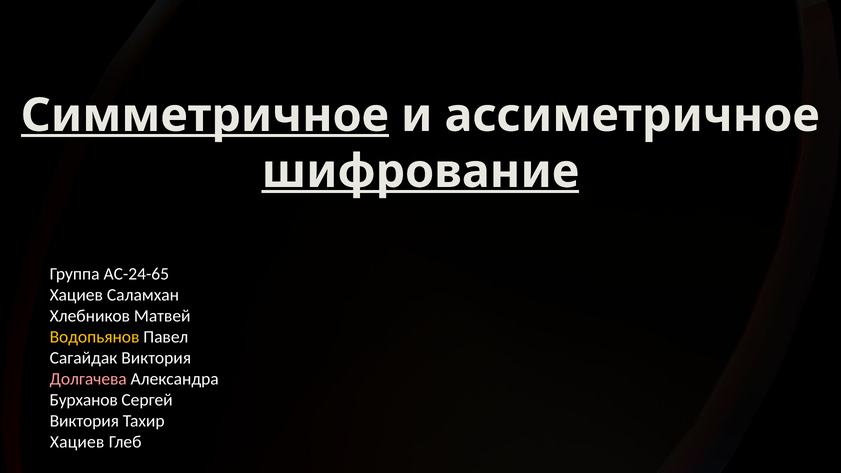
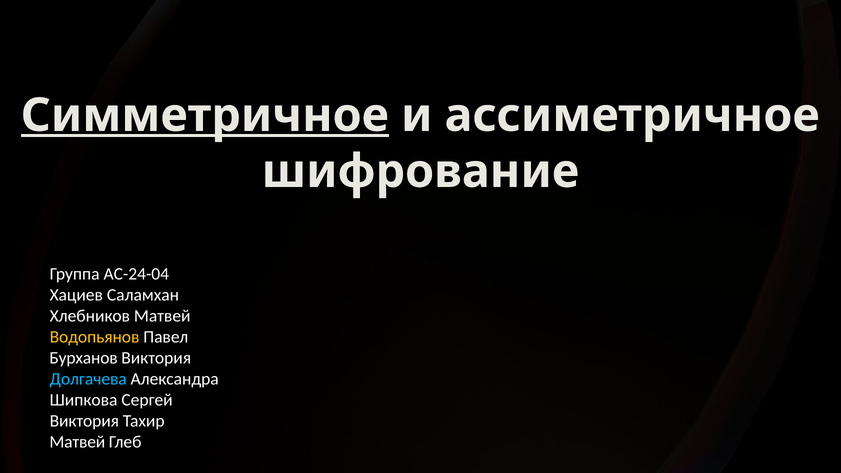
шифрование underline: present -> none
AC-24-65: AC-24-65 -> AC-24-04
Сагайдак: Сагайдак -> Бурханов
Долгачева colour: pink -> light blue
Бурханов: Бурханов -> Шипкова
Хациев at (77, 442): Хациев -> Матвей
